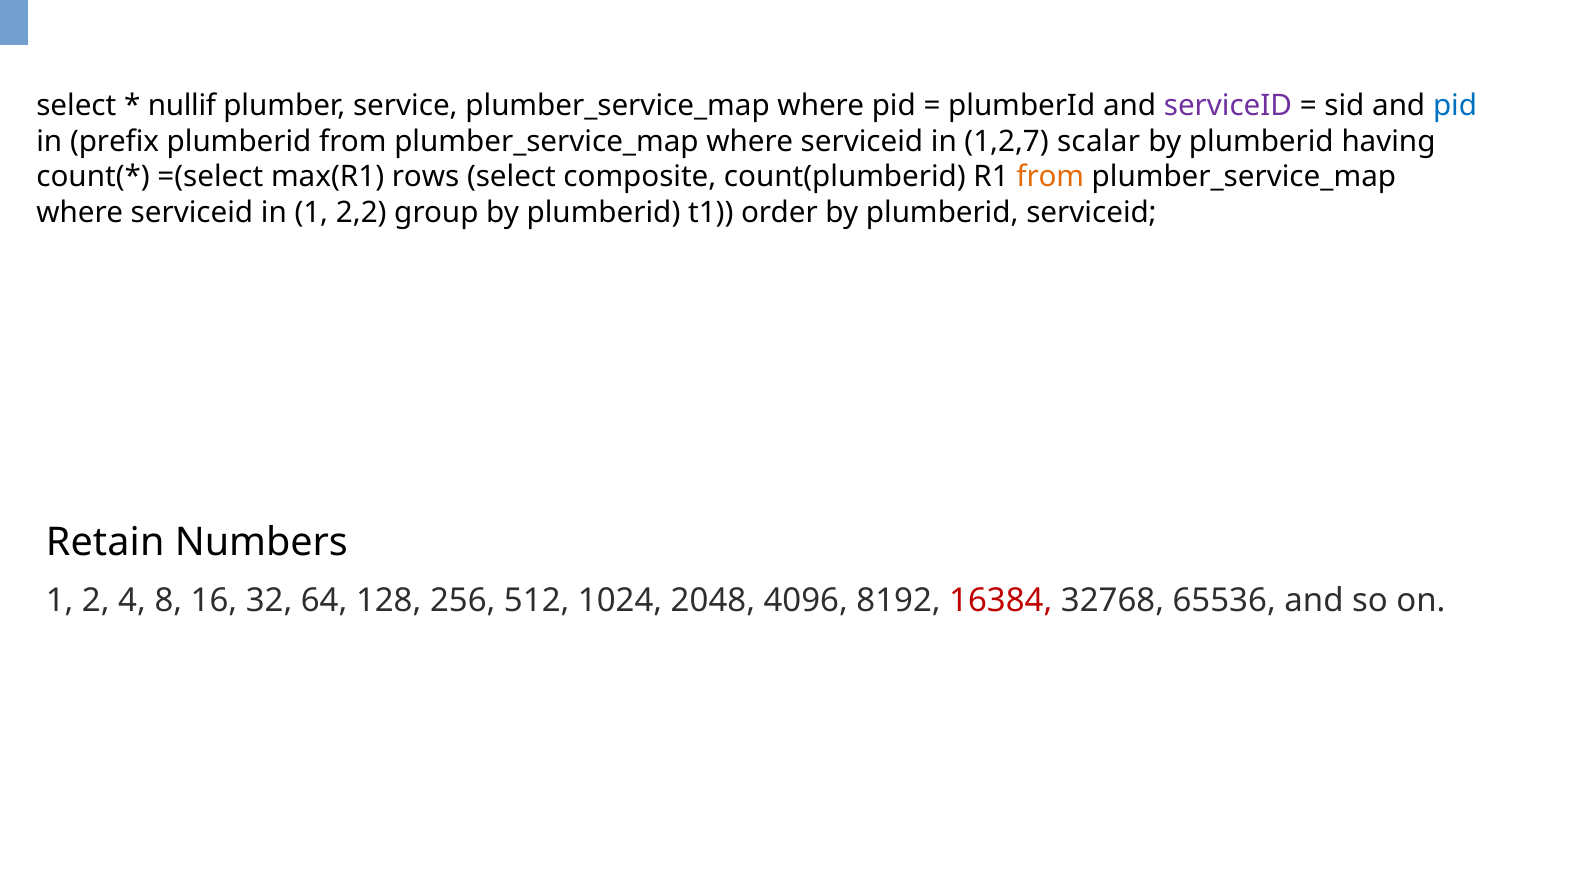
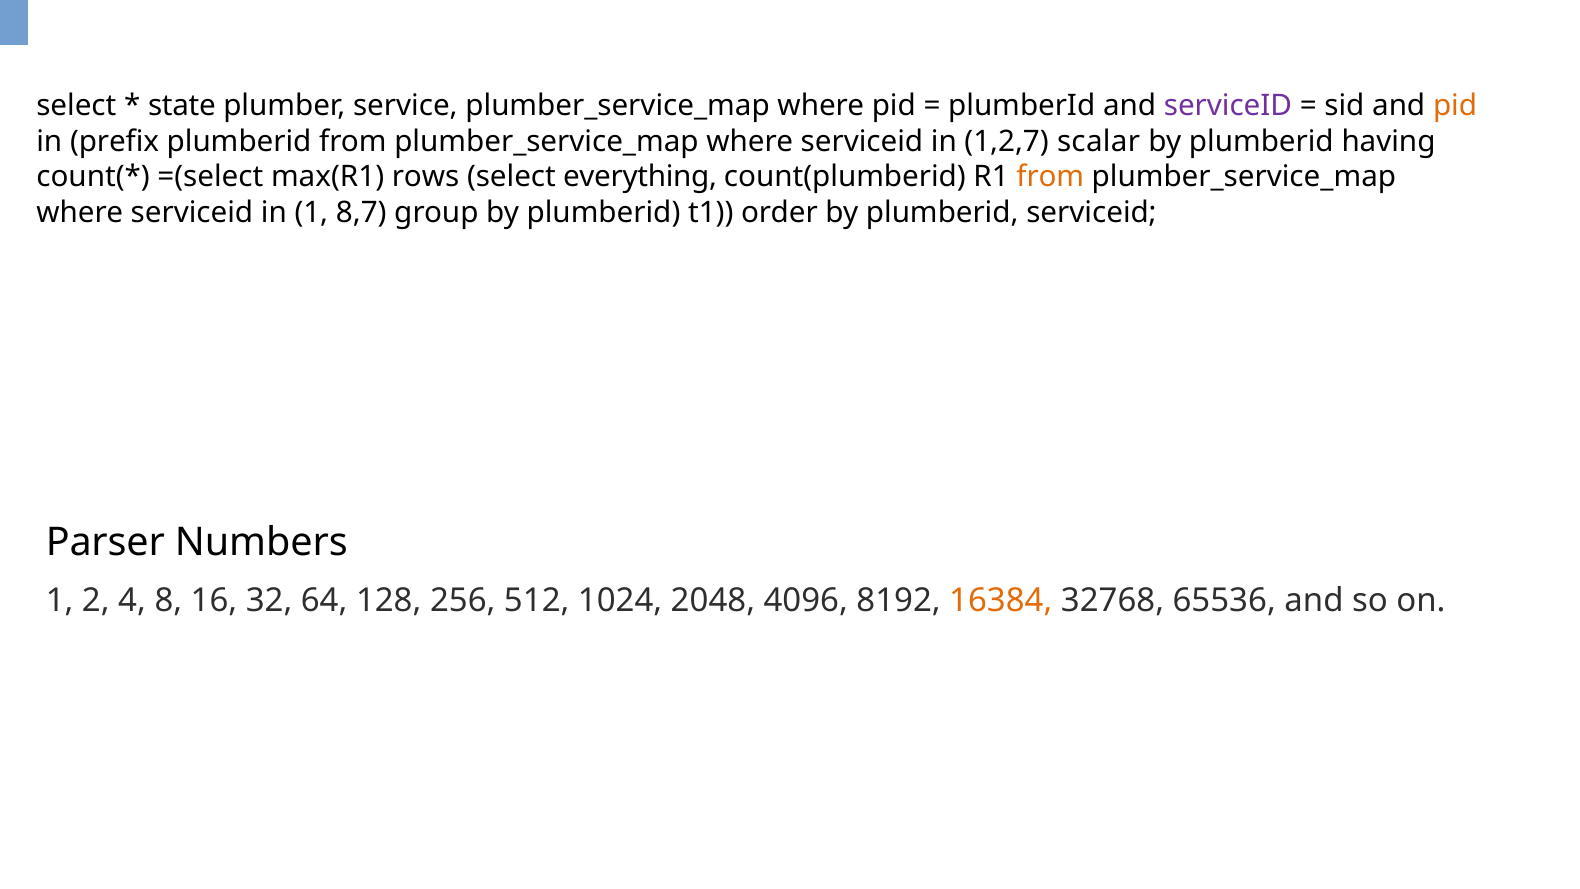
nullif: nullif -> state
pid at (1455, 106) colour: blue -> orange
composite: composite -> everything
2,2: 2,2 -> 8,7
Retain: Retain -> Parser
16384 colour: red -> orange
